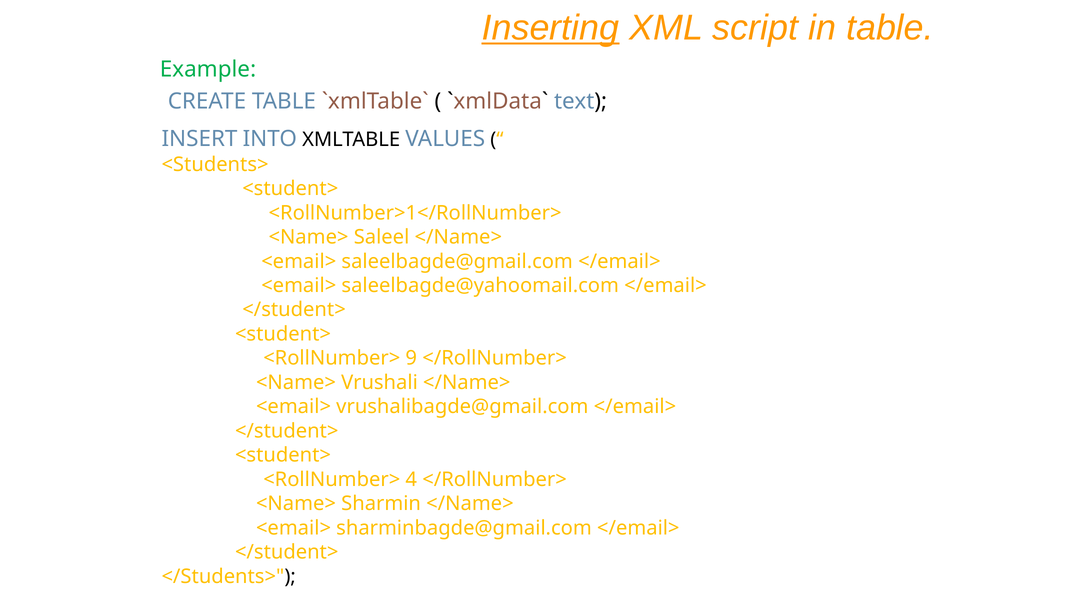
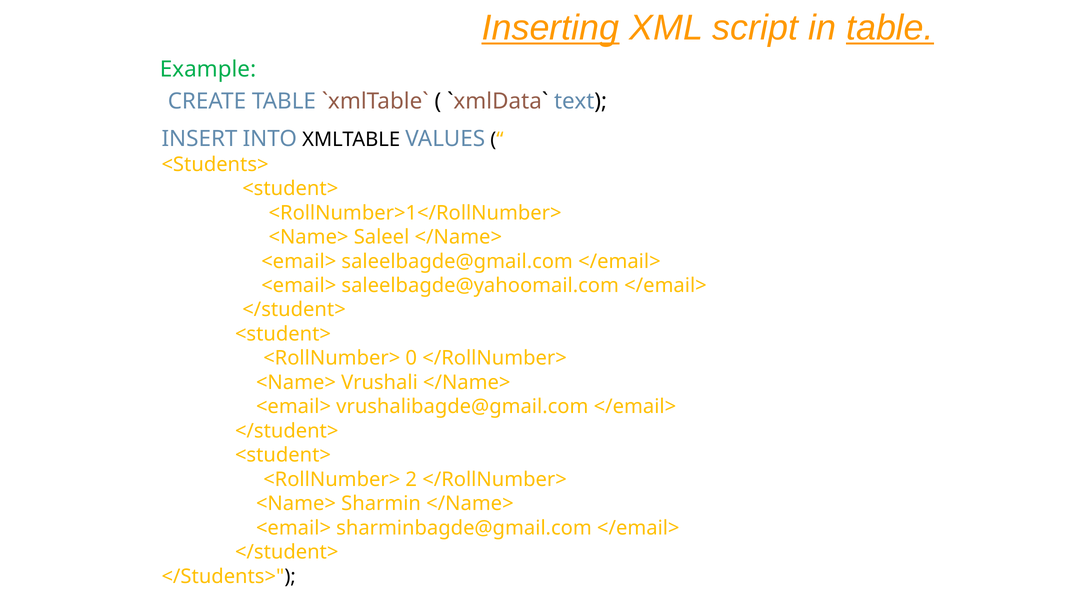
table at (890, 28) underline: none -> present
9: 9 -> 0
4: 4 -> 2
